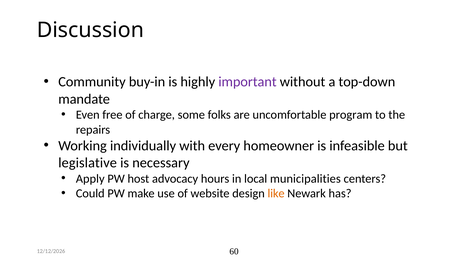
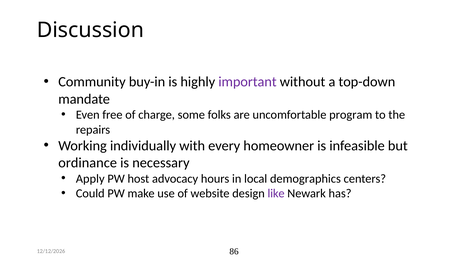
legislative: legislative -> ordinance
municipalities: municipalities -> demographics
like colour: orange -> purple
60: 60 -> 86
